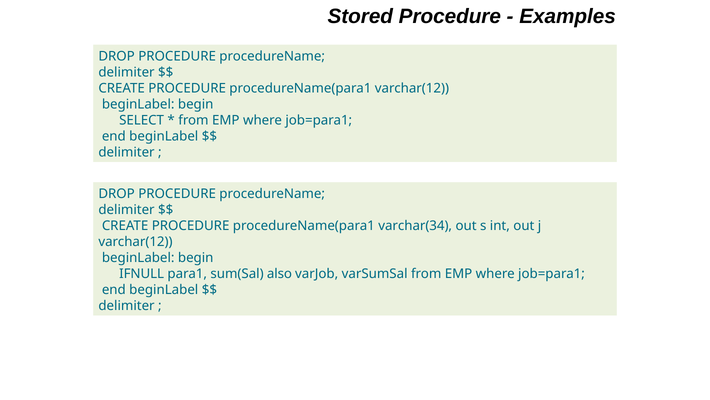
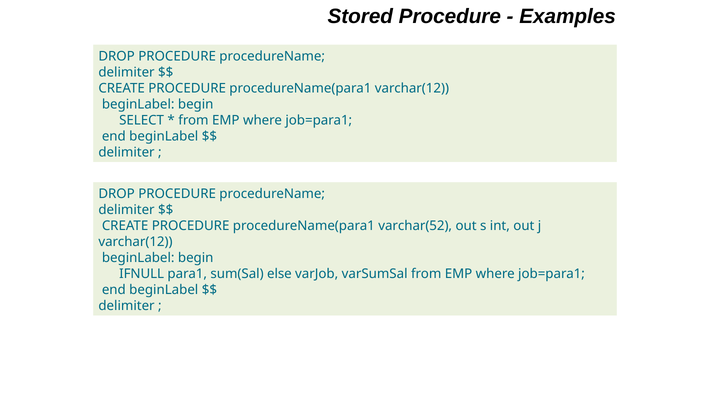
varchar(34: varchar(34 -> varchar(52
also: also -> else
